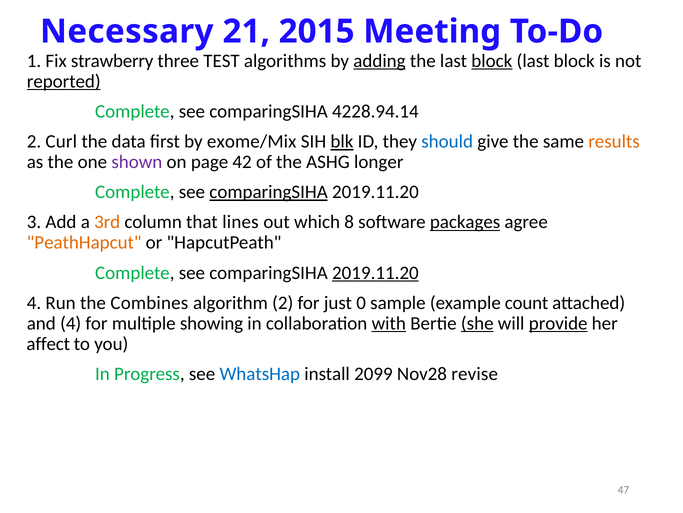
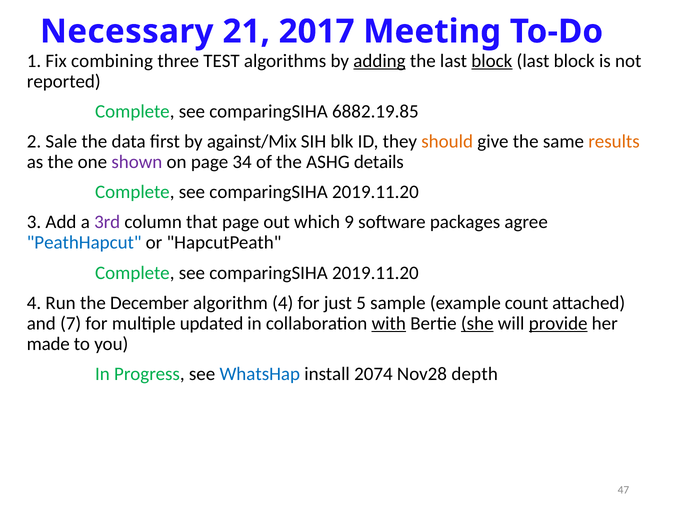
2015: 2015 -> 2017
strawberry: strawberry -> combining
reported underline: present -> none
4228.94.14: 4228.94.14 -> 6882.19.85
Curl: Curl -> Sale
exome/Mix: exome/Mix -> against/Mix
blk underline: present -> none
should colour: blue -> orange
42: 42 -> 34
longer: longer -> details
comparingSIHA at (269, 192) underline: present -> none
3rd colour: orange -> purple
that lines: lines -> page
8: 8 -> 9
packages underline: present -> none
PeathHapcut colour: orange -> blue
2019.11.20 at (375, 272) underline: present -> none
Combines: Combines -> December
algorithm 2: 2 -> 4
0: 0 -> 5
and 4: 4 -> 7
showing: showing -> updated
affect: affect -> made
2099: 2099 -> 2074
revise: revise -> depth
